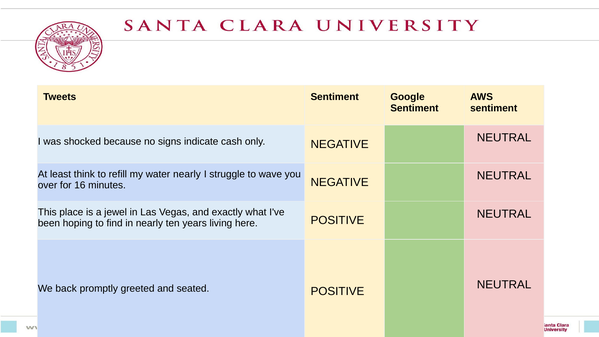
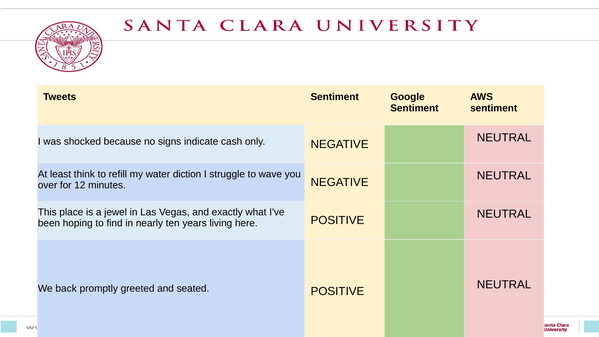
water nearly: nearly -> diction
16: 16 -> 12
